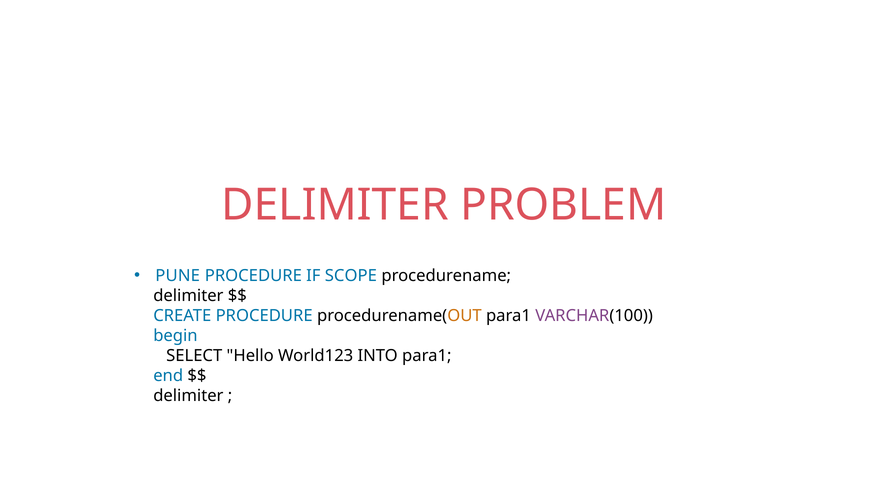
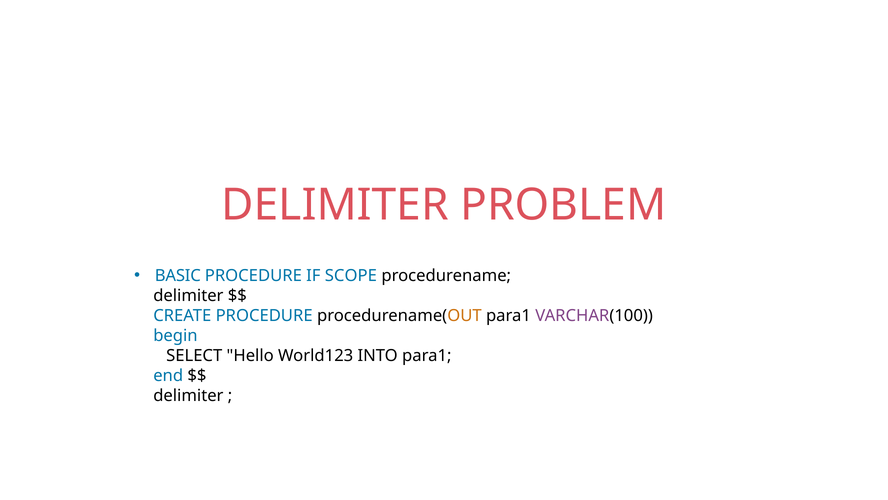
PUNE: PUNE -> BASIC
